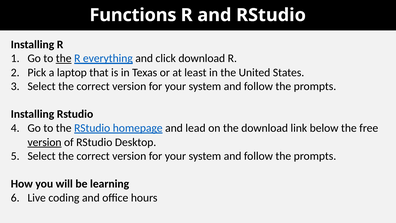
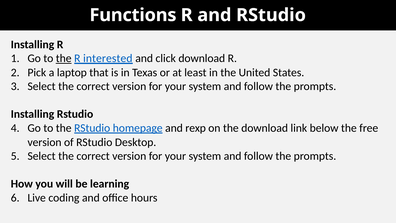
everything: everything -> interested
lead: lead -> rexp
version at (44, 142) underline: present -> none
